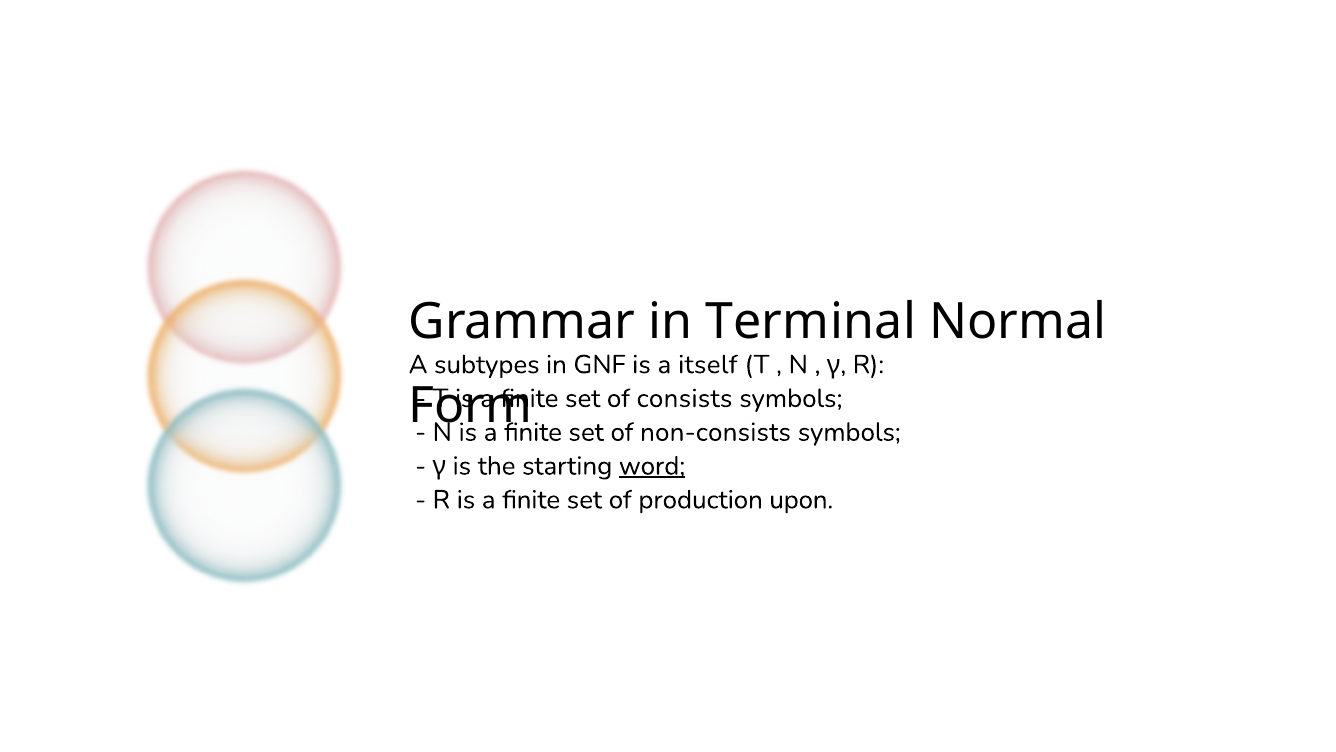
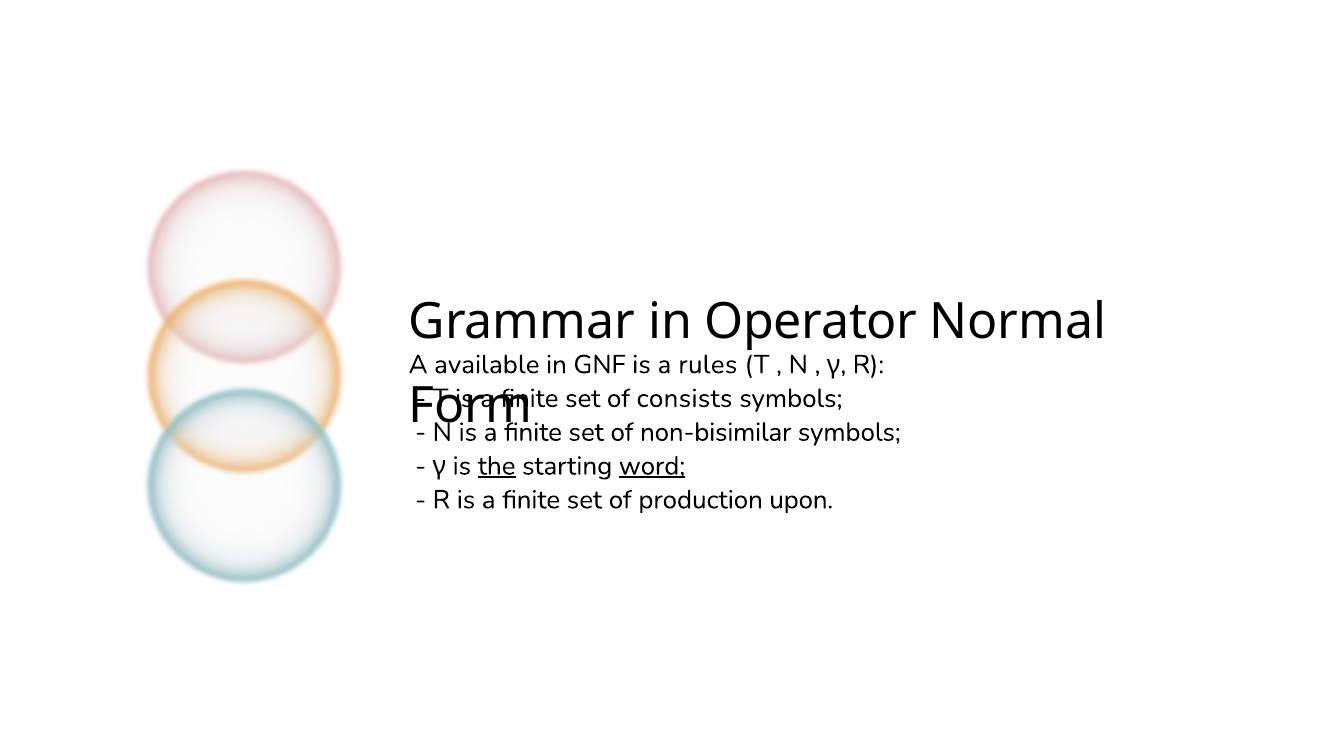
Terminal: Terminal -> Operator
subtypes: subtypes -> available
itself: itself -> rules
non-consists: non-consists -> non-bisimilar
the underline: none -> present
